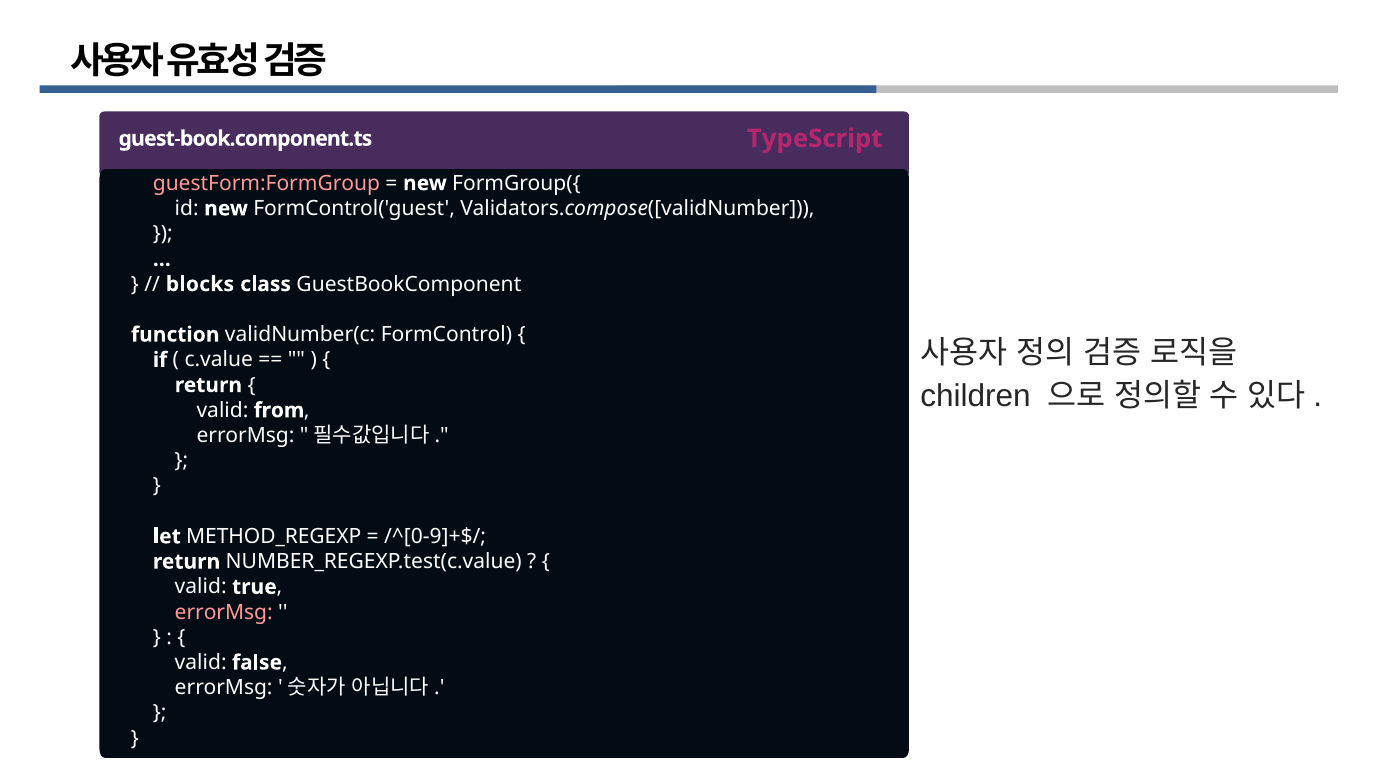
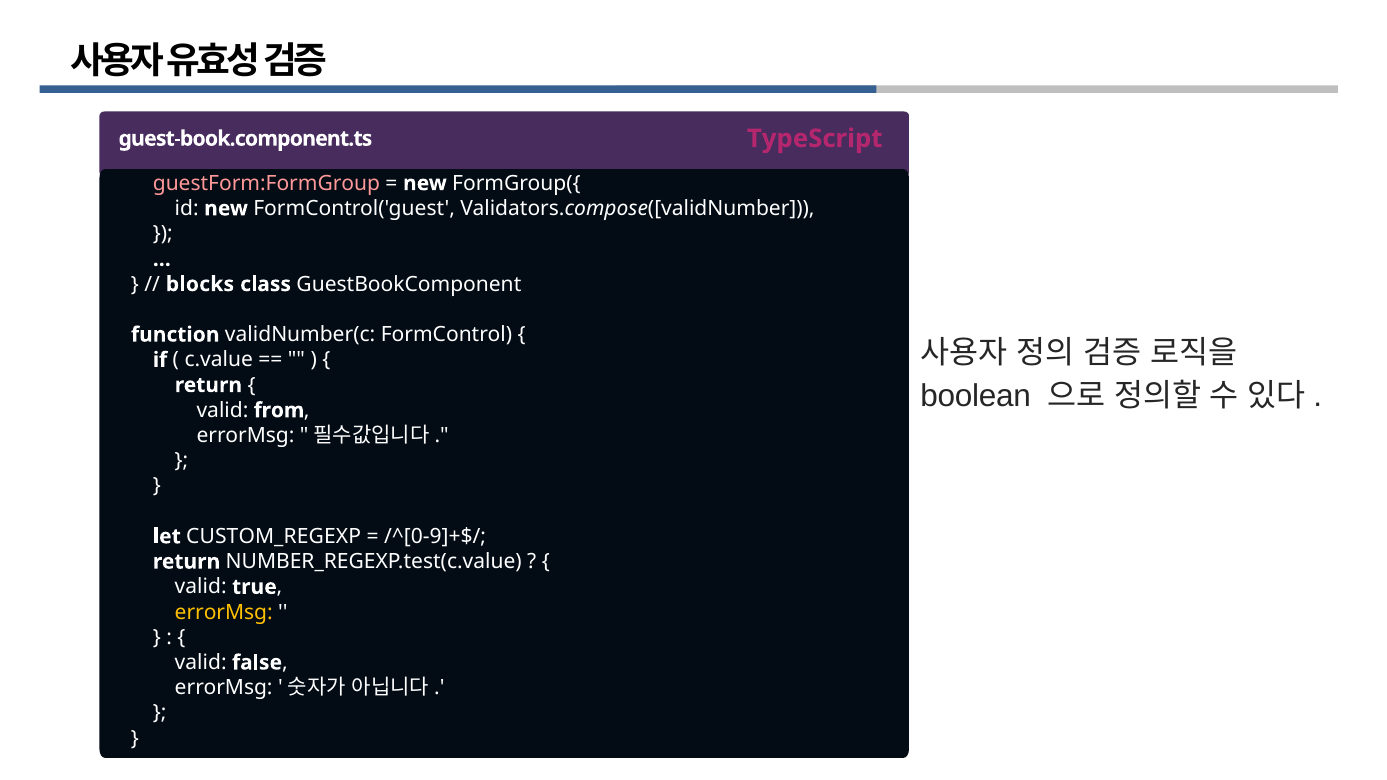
children: children -> boolean
METHOD_REGEXP: METHOD_REGEXP -> CUSTOM_REGEXP
errorMsg at (224, 612) colour: pink -> yellow
